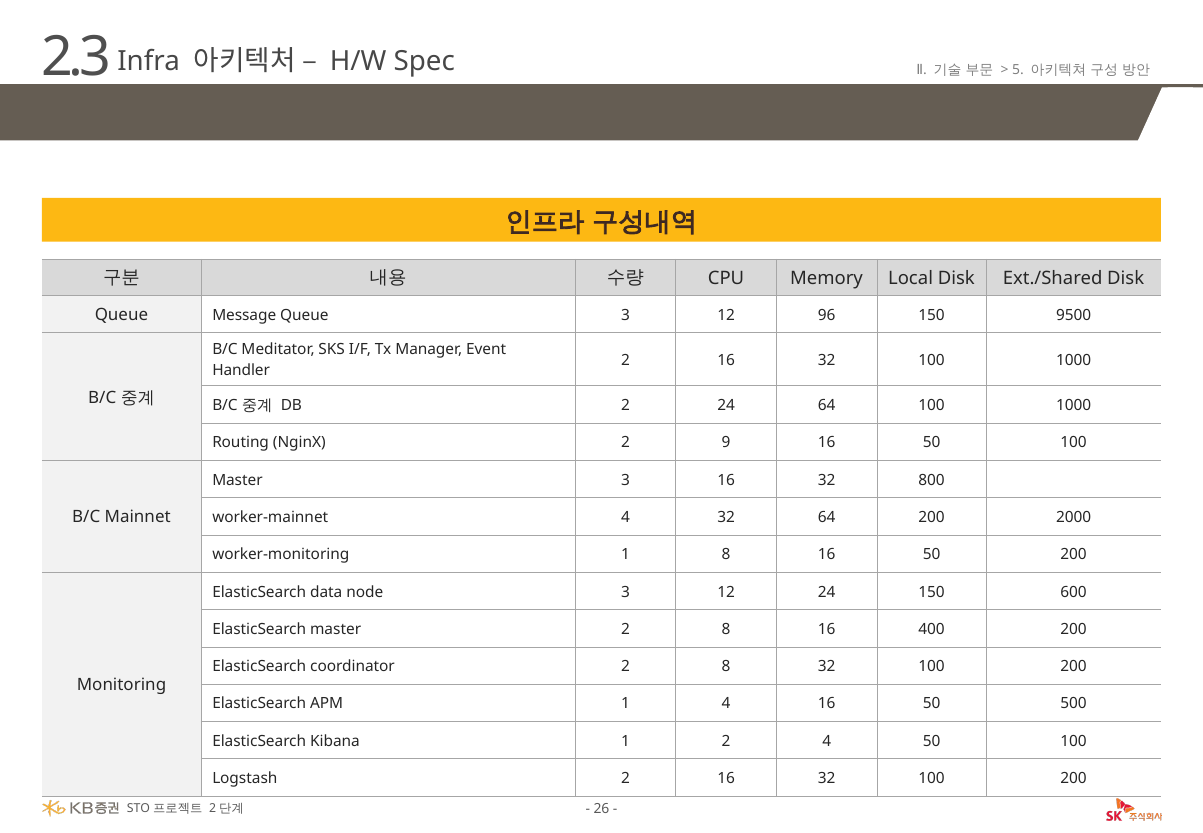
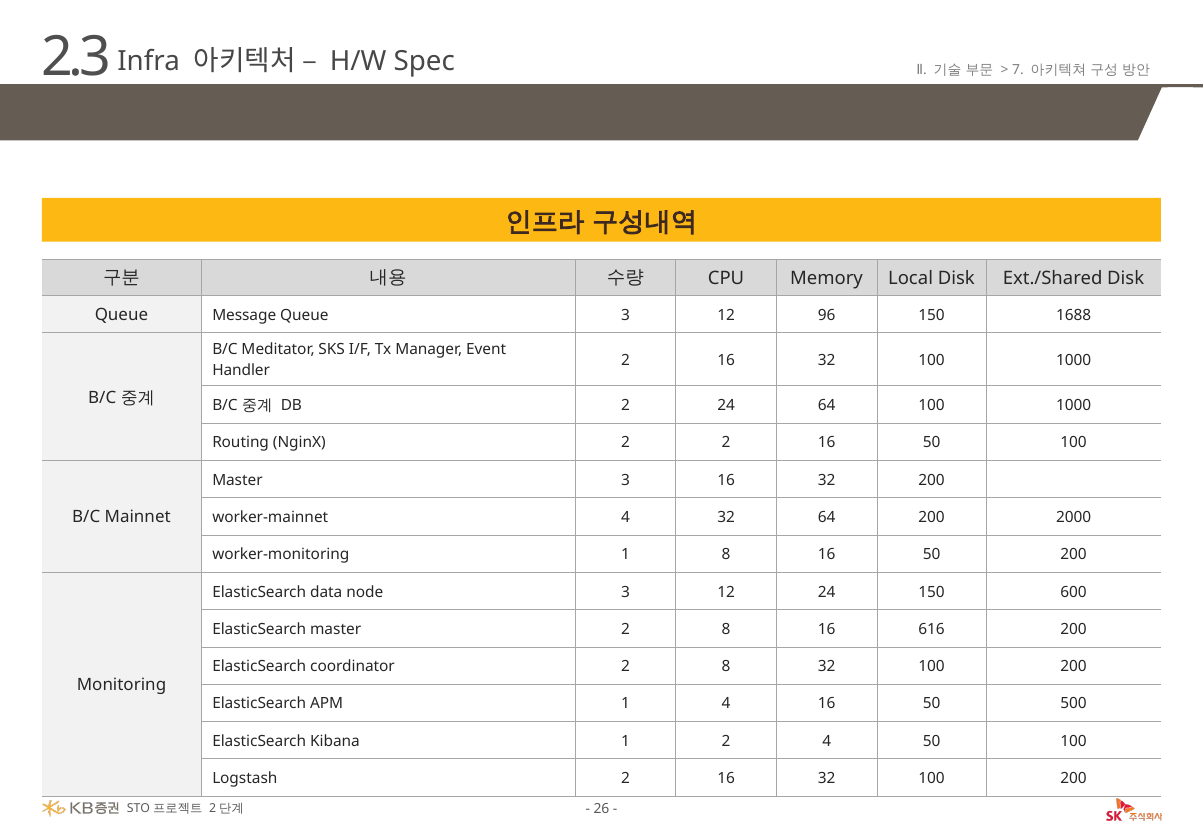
5: 5 -> 7
9500: 9500 -> 1688
2 9: 9 -> 2
32 800: 800 -> 200
400: 400 -> 616
